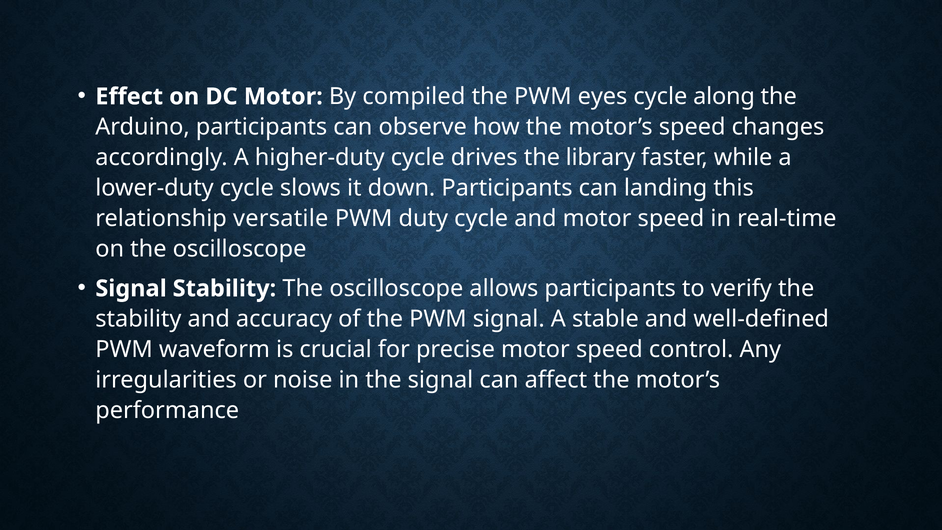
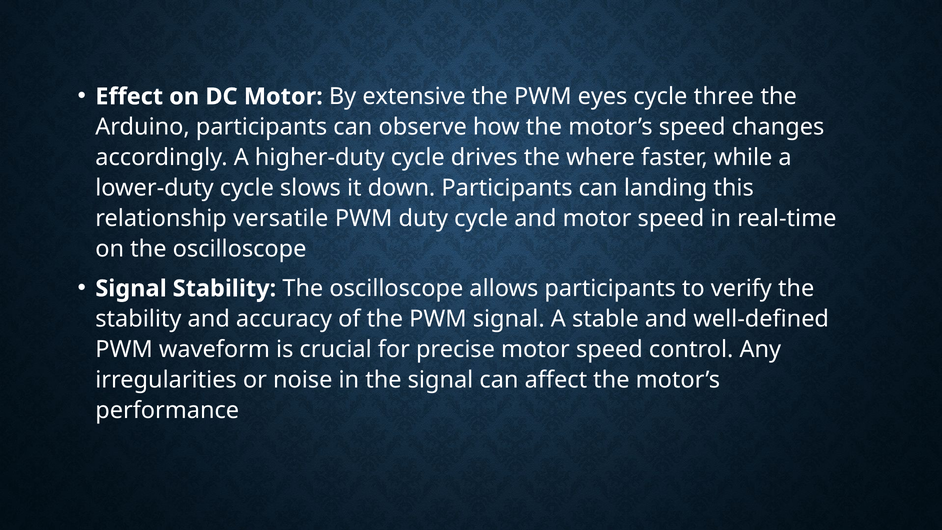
compiled: compiled -> extensive
along: along -> three
library: library -> where
